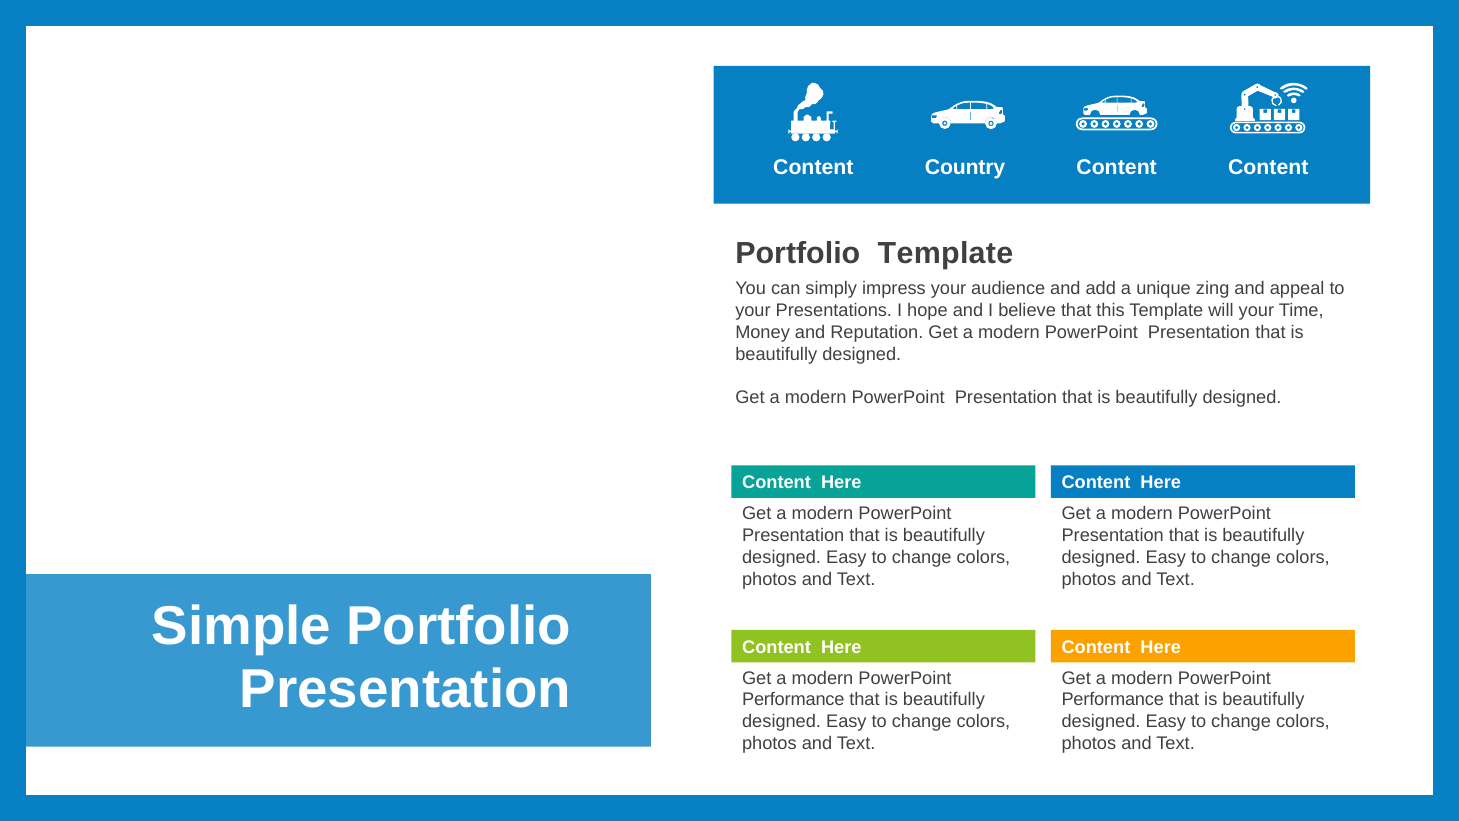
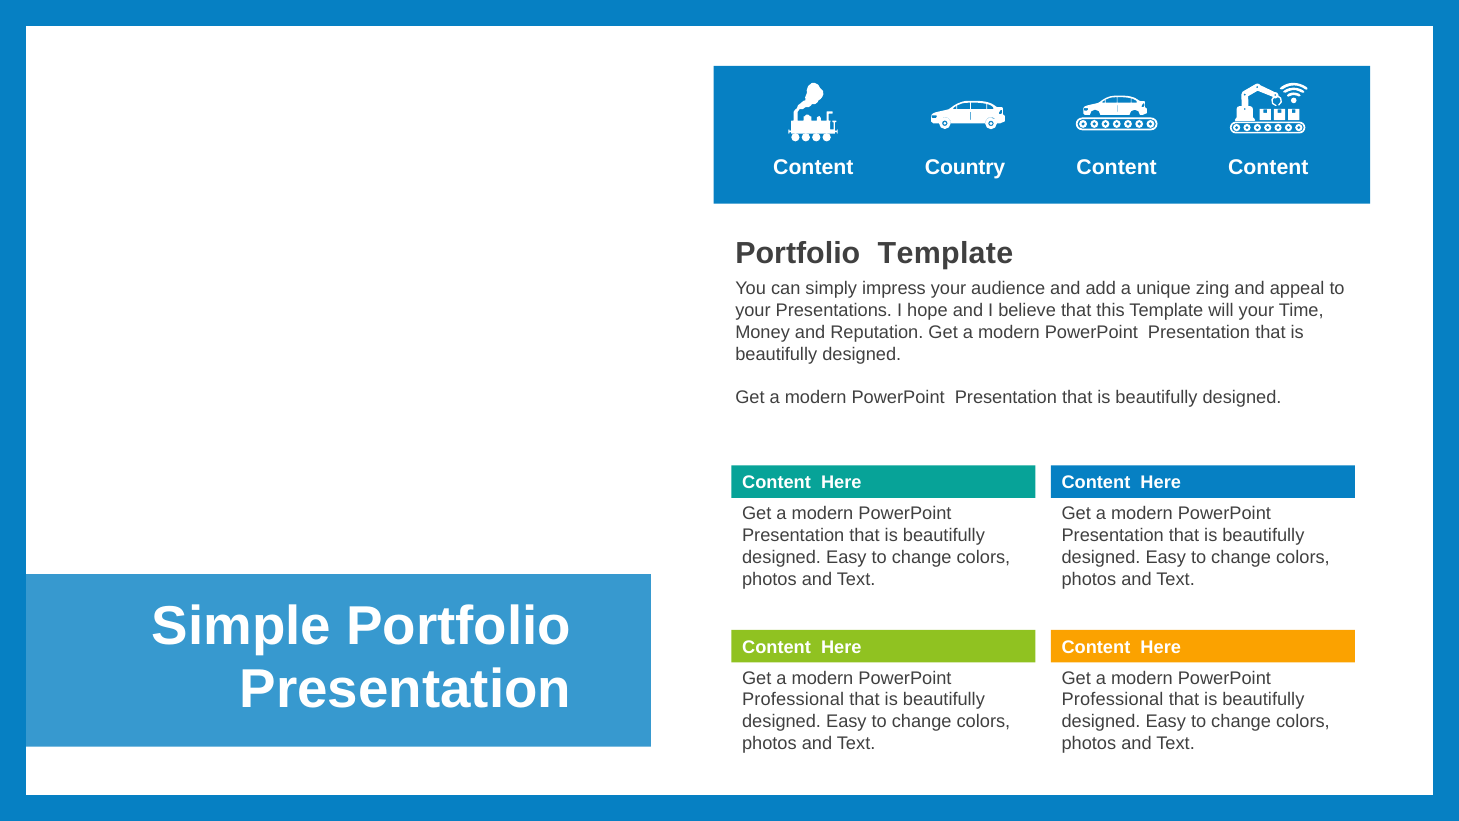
Performance at (793, 700): Performance -> Professional
Performance at (1113, 700): Performance -> Professional
